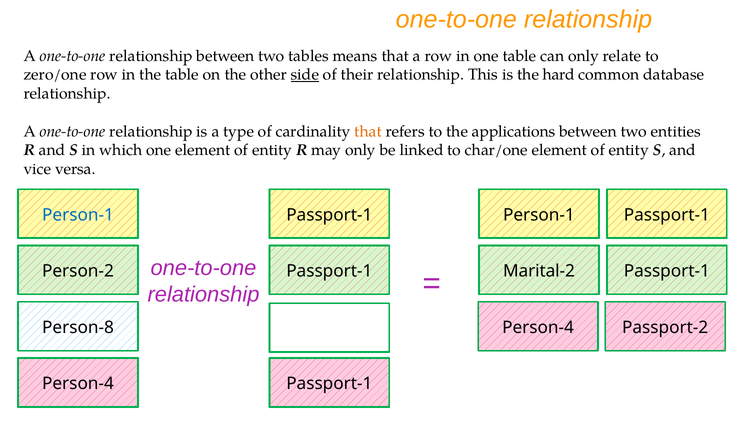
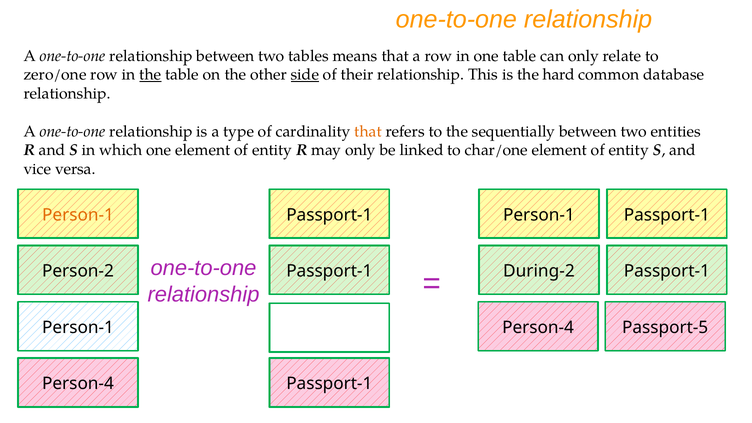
the at (150, 75) underline: none -> present
applications: applications -> sequentially
Person-1 at (78, 215) colour: blue -> orange
Marital-2: Marital-2 -> During-2
Person-8 at (78, 327): Person-8 -> Person-1
Passport-2: Passport-2 -> Passport-5
